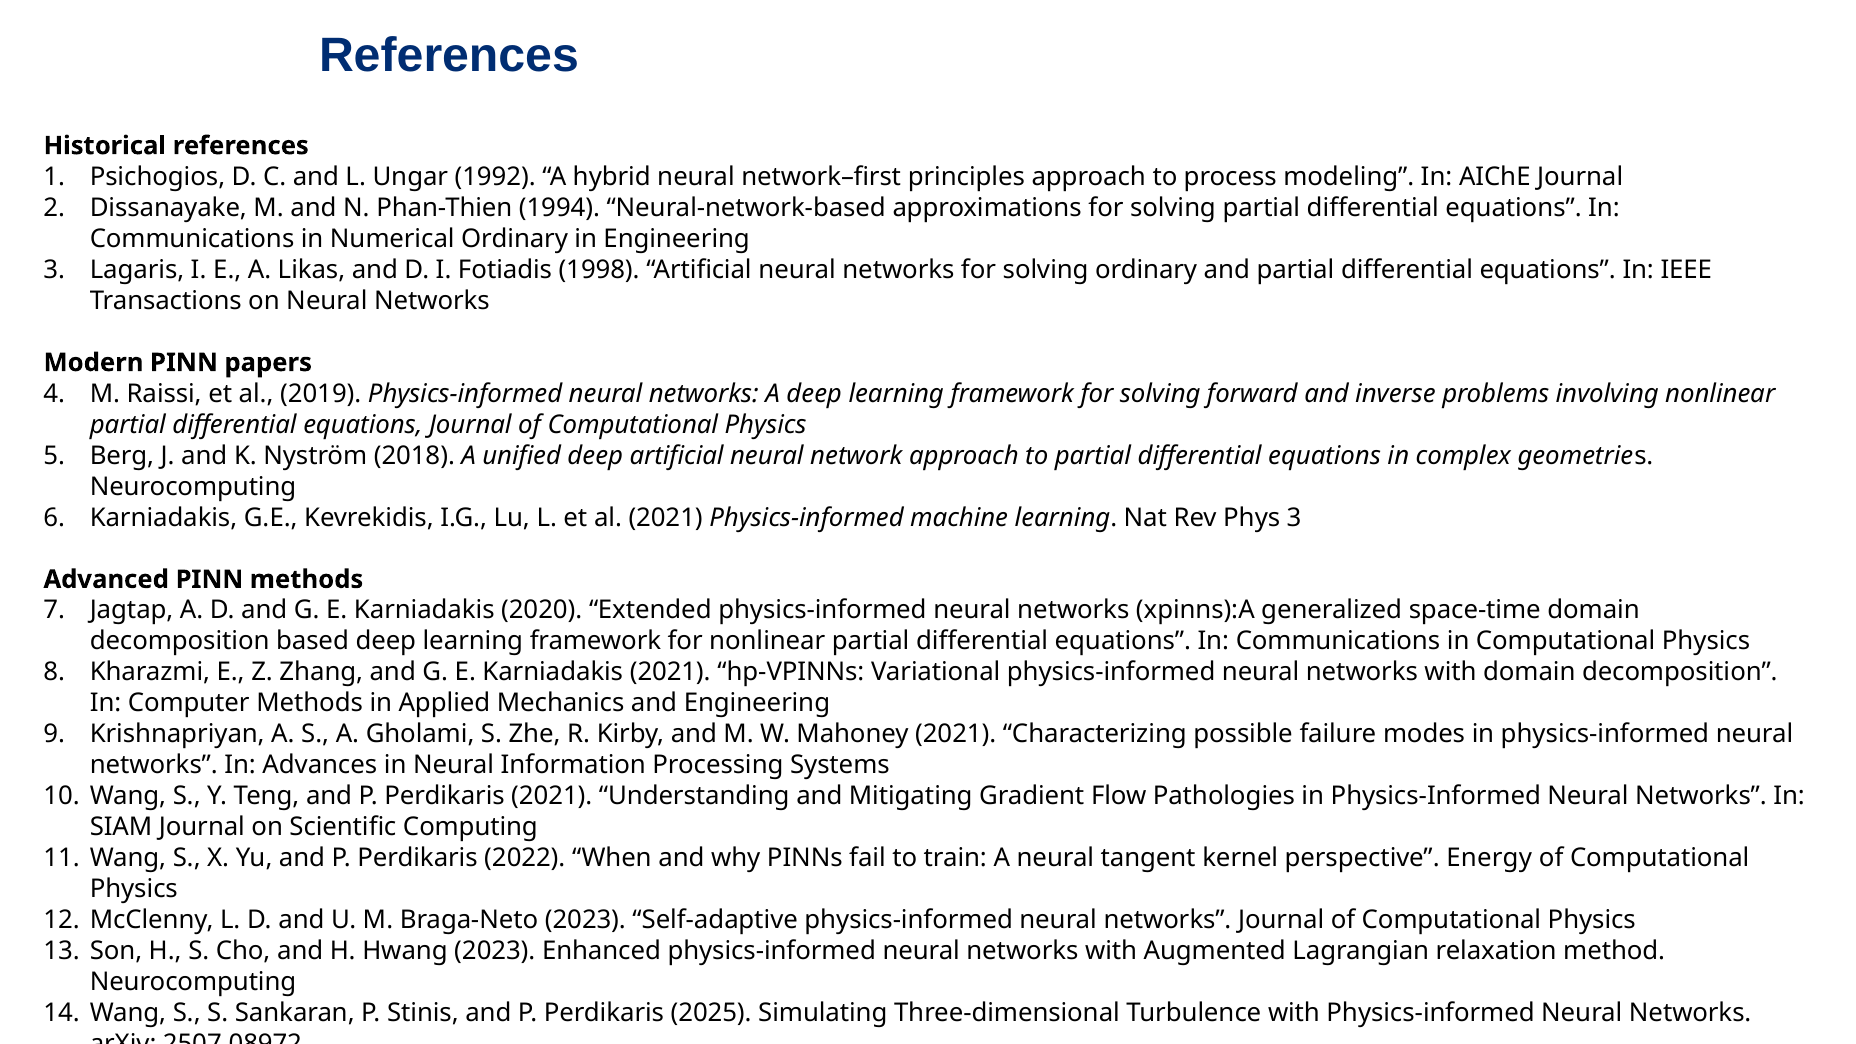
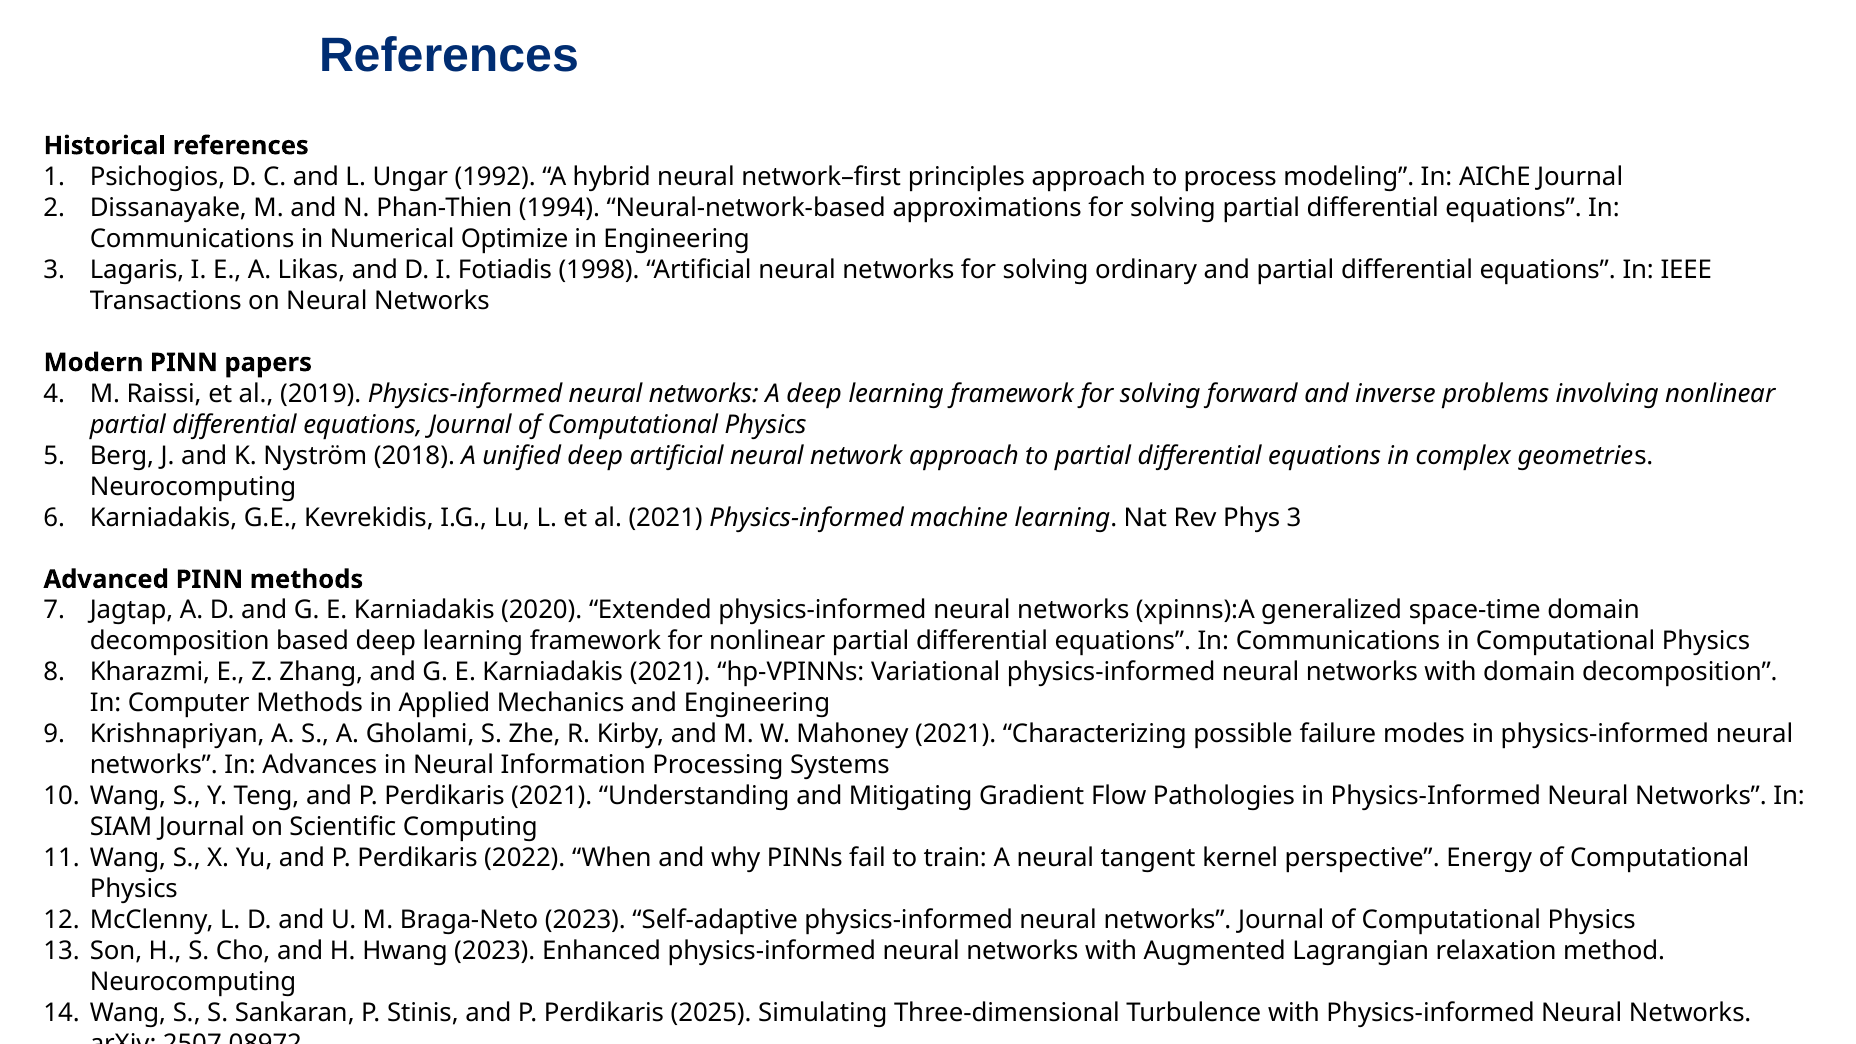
Numerical Ordinary: Ordinary -> Optimize
